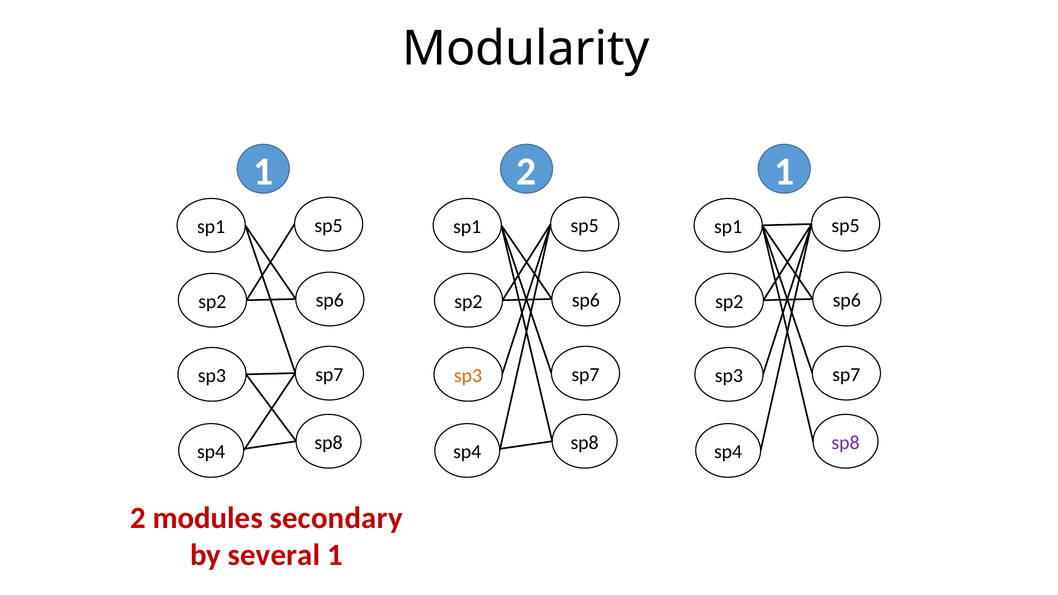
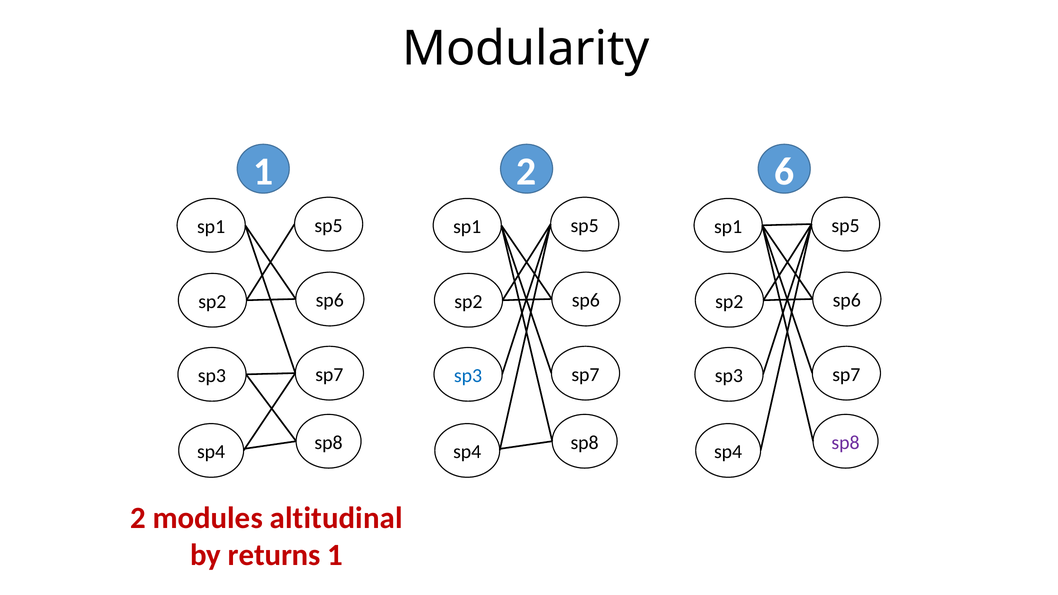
2 1: 1 -> 6
sp3 at (468, 376) colour: orange -> blue
secondary: secondary -> altitudinal
several: several -> returns
